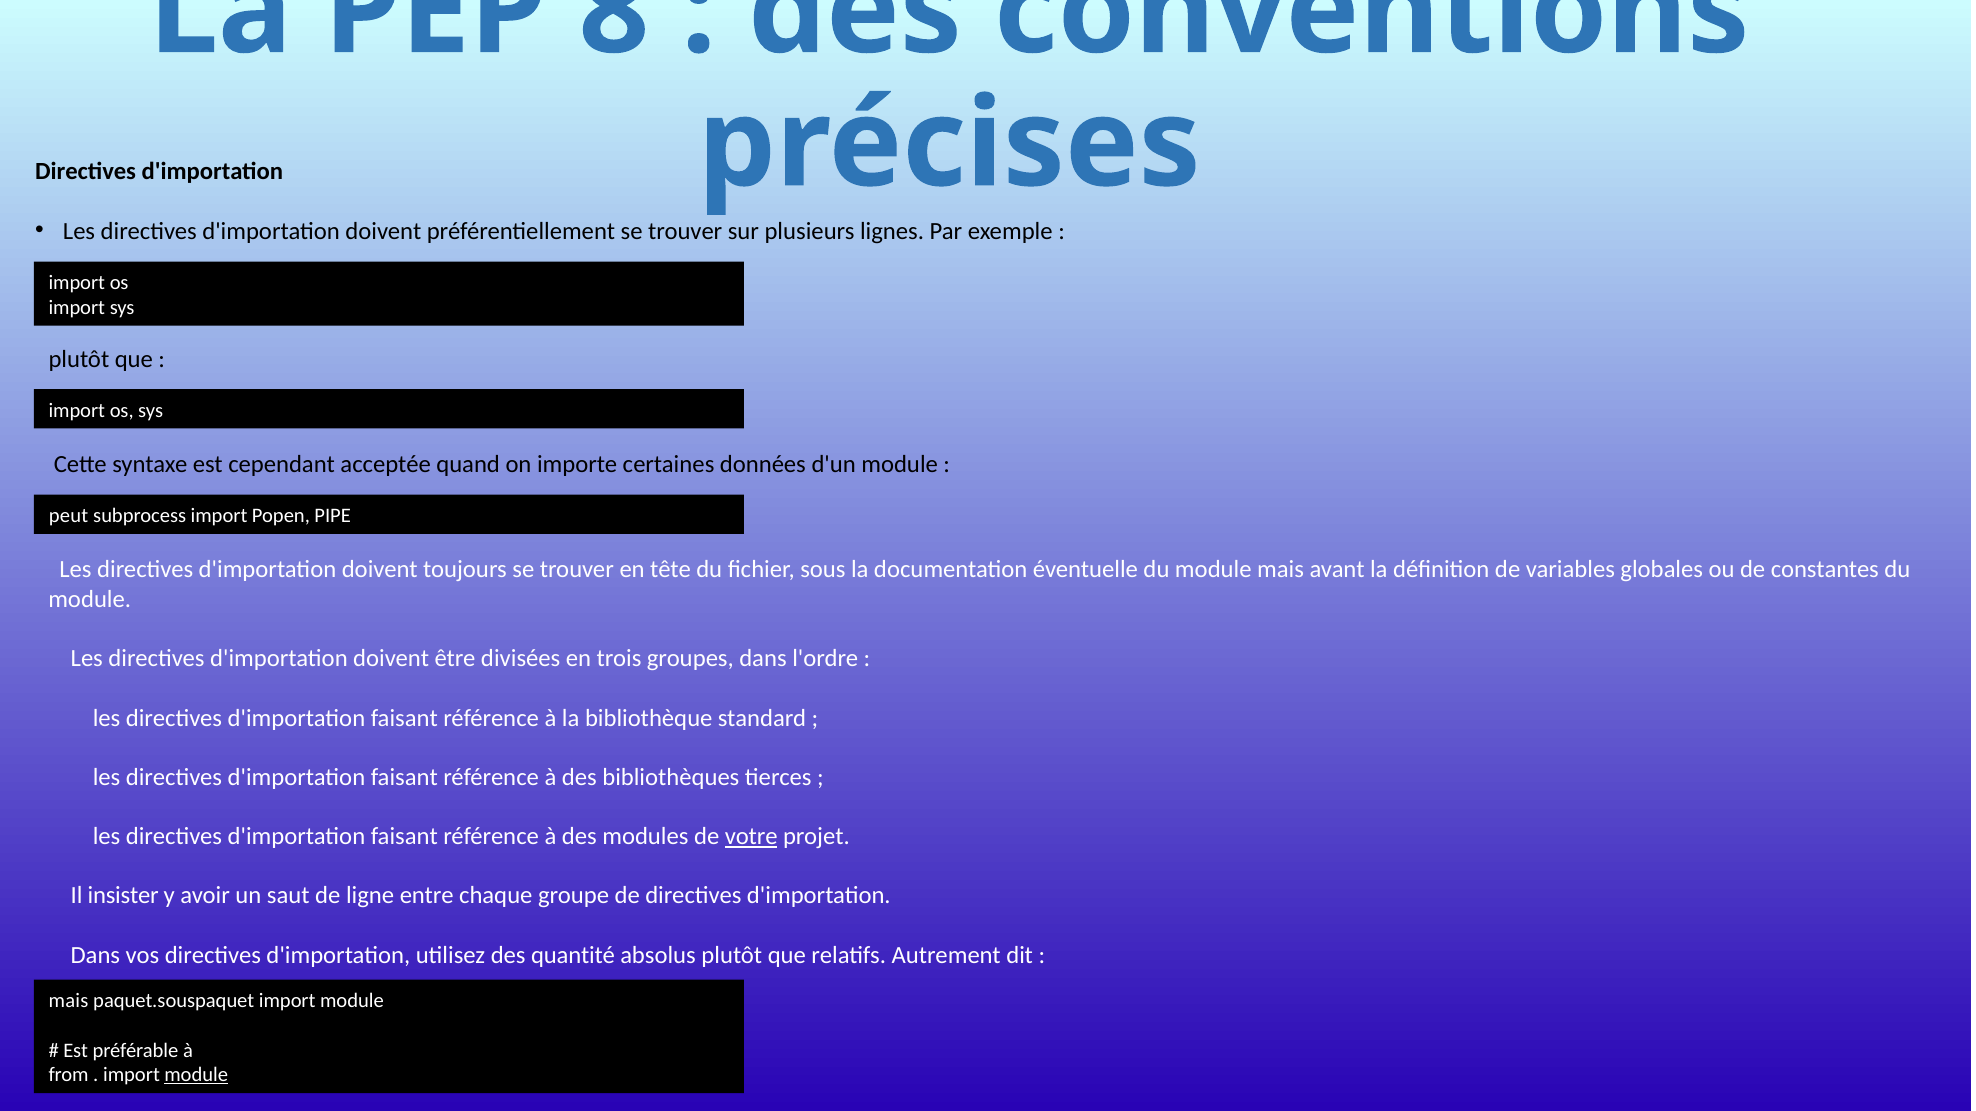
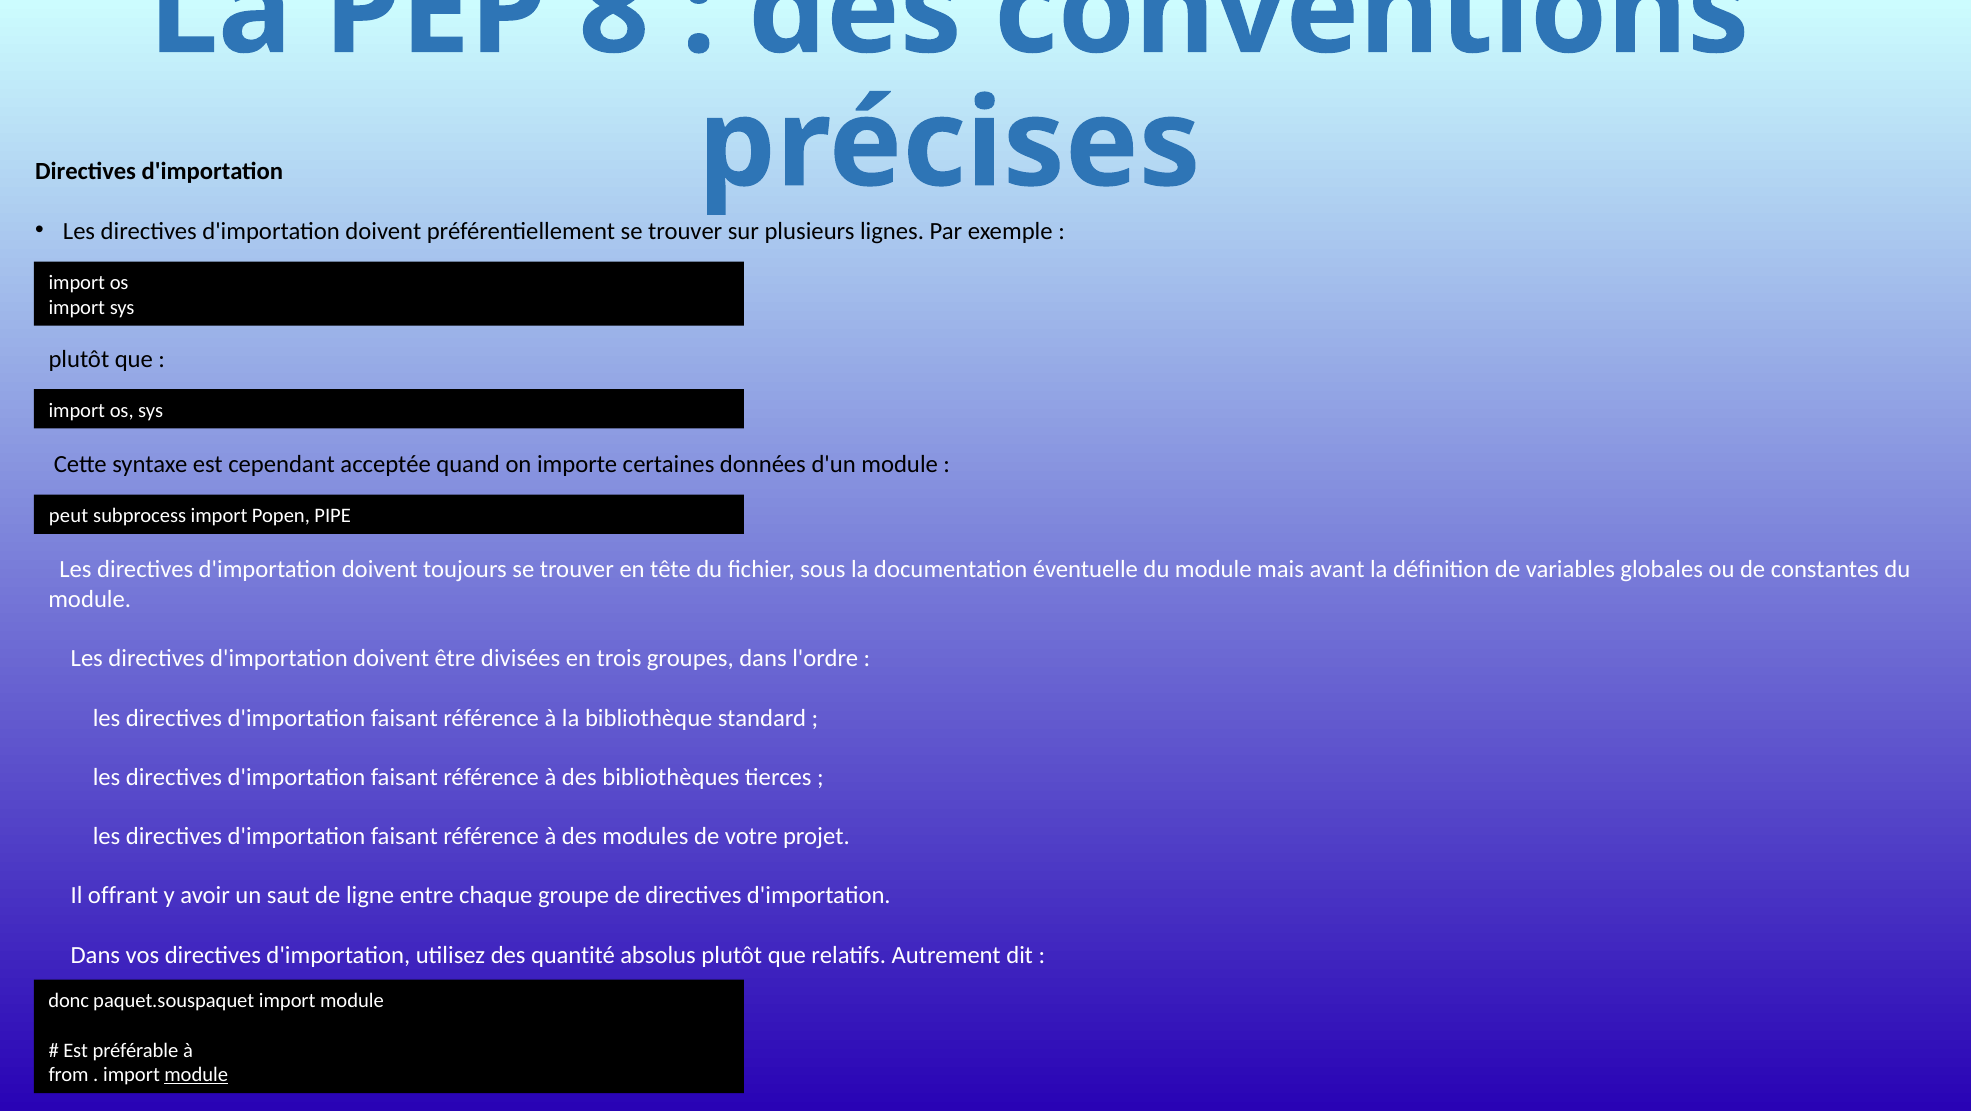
votre underline: present -> none
insister: insister -> offrant
mais at (69, 1001): mais -> donc
